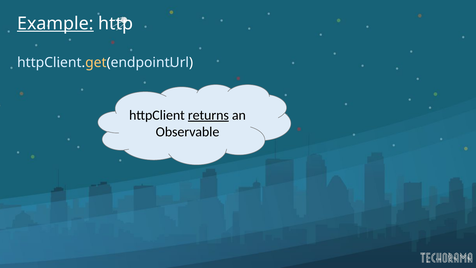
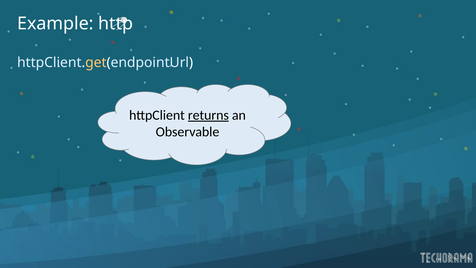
Example underline: present -> none
